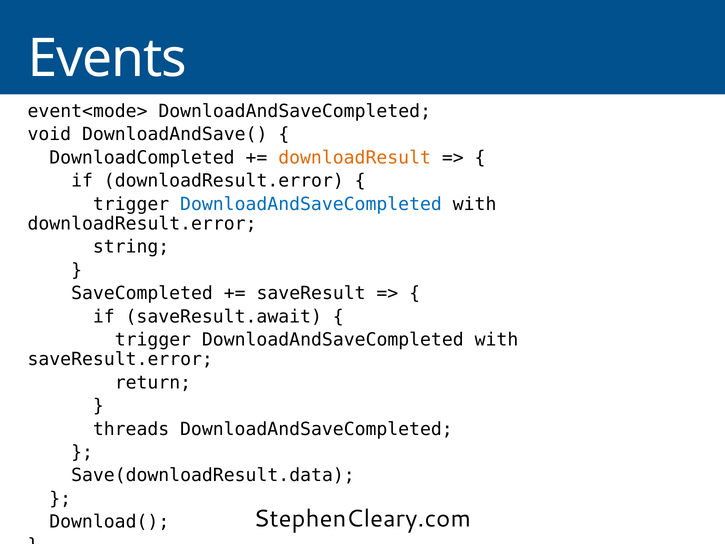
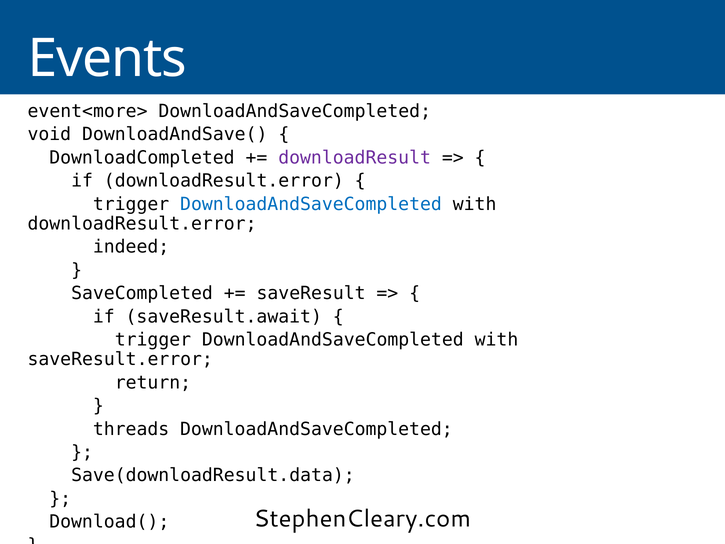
event<mode>: event<mode> -> event<more>
downloadResult colour: orange -> purple
string: string -> indeed
